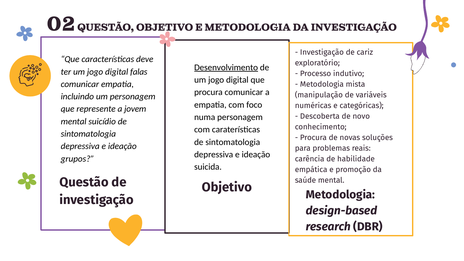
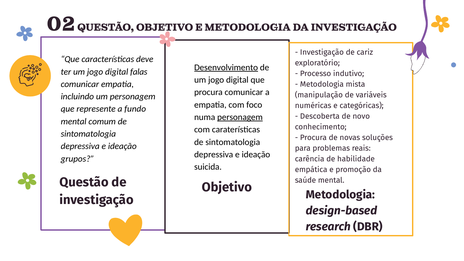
jovem: jovem -> fundo
personagem at (240, 117) underline: none -> present
suicídio: suicídio -> comum
